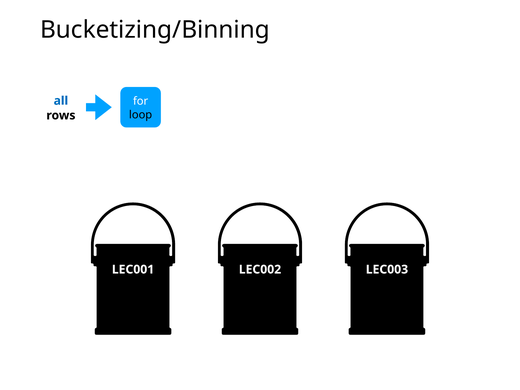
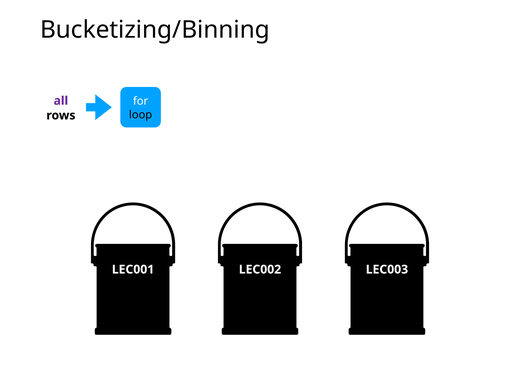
all colour: blue -> purple
